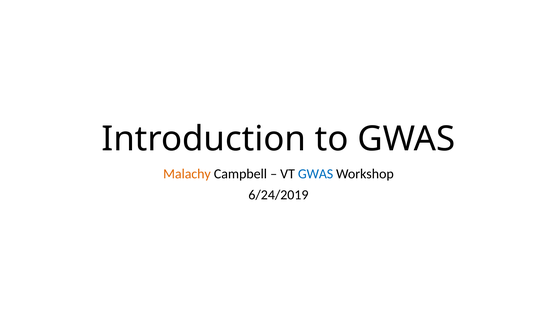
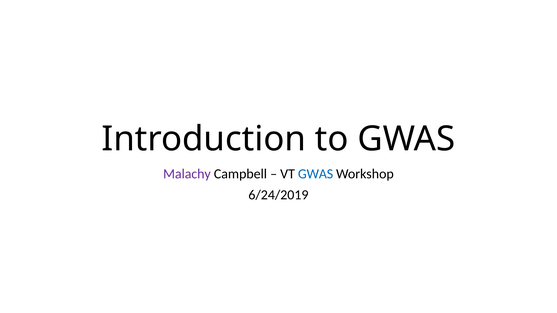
Malachy colour: orange -> purple
